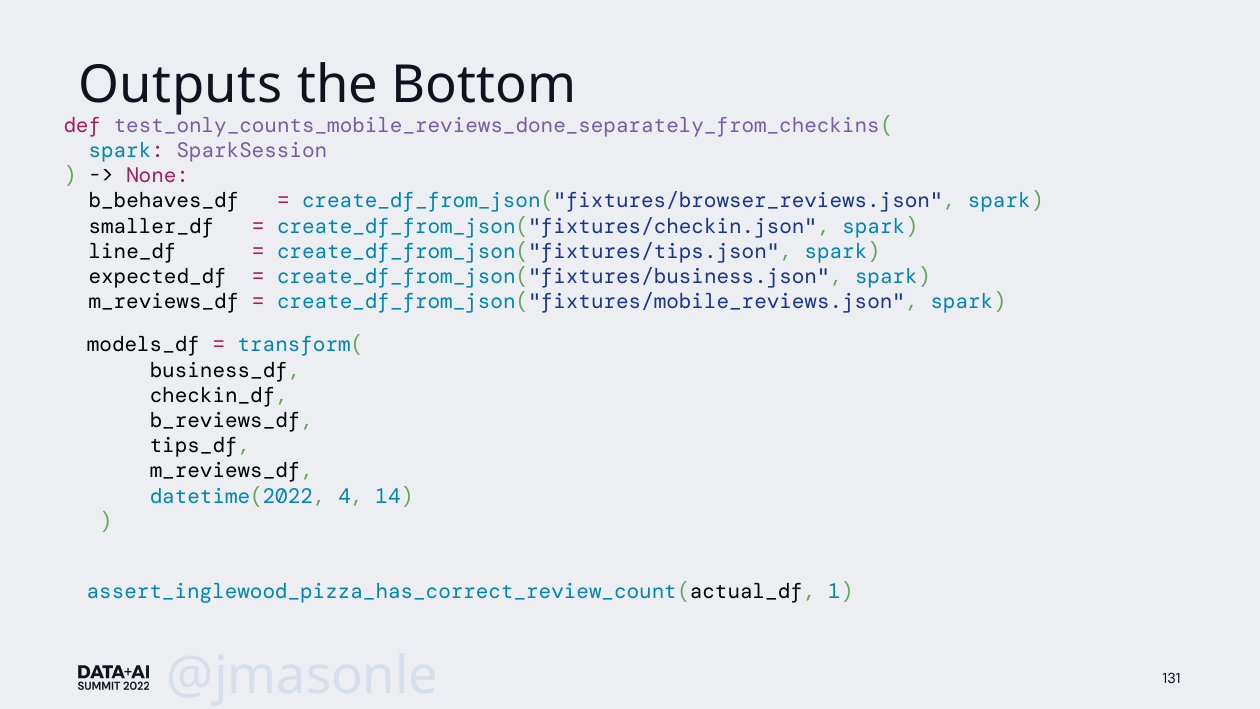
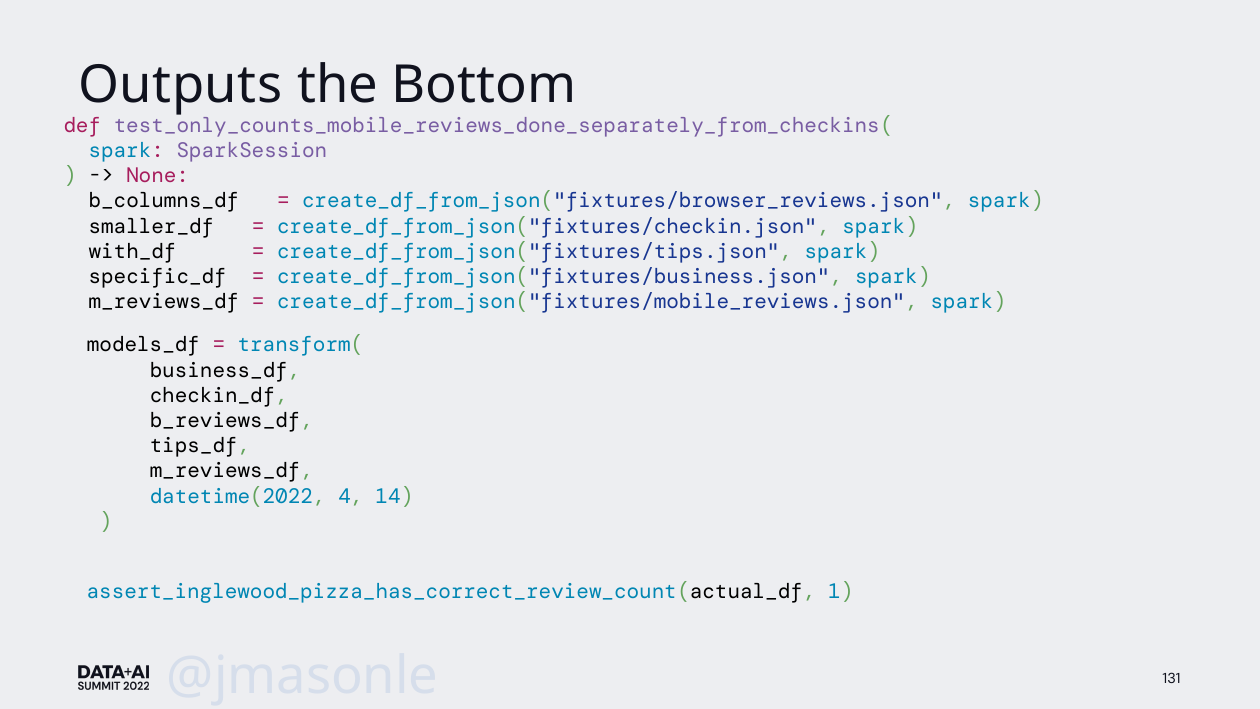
b_behaves_df: b_behaves_df -> b_columns_df
line_df: line_df -> with_df
expected_df: expected_df -> specific_df
